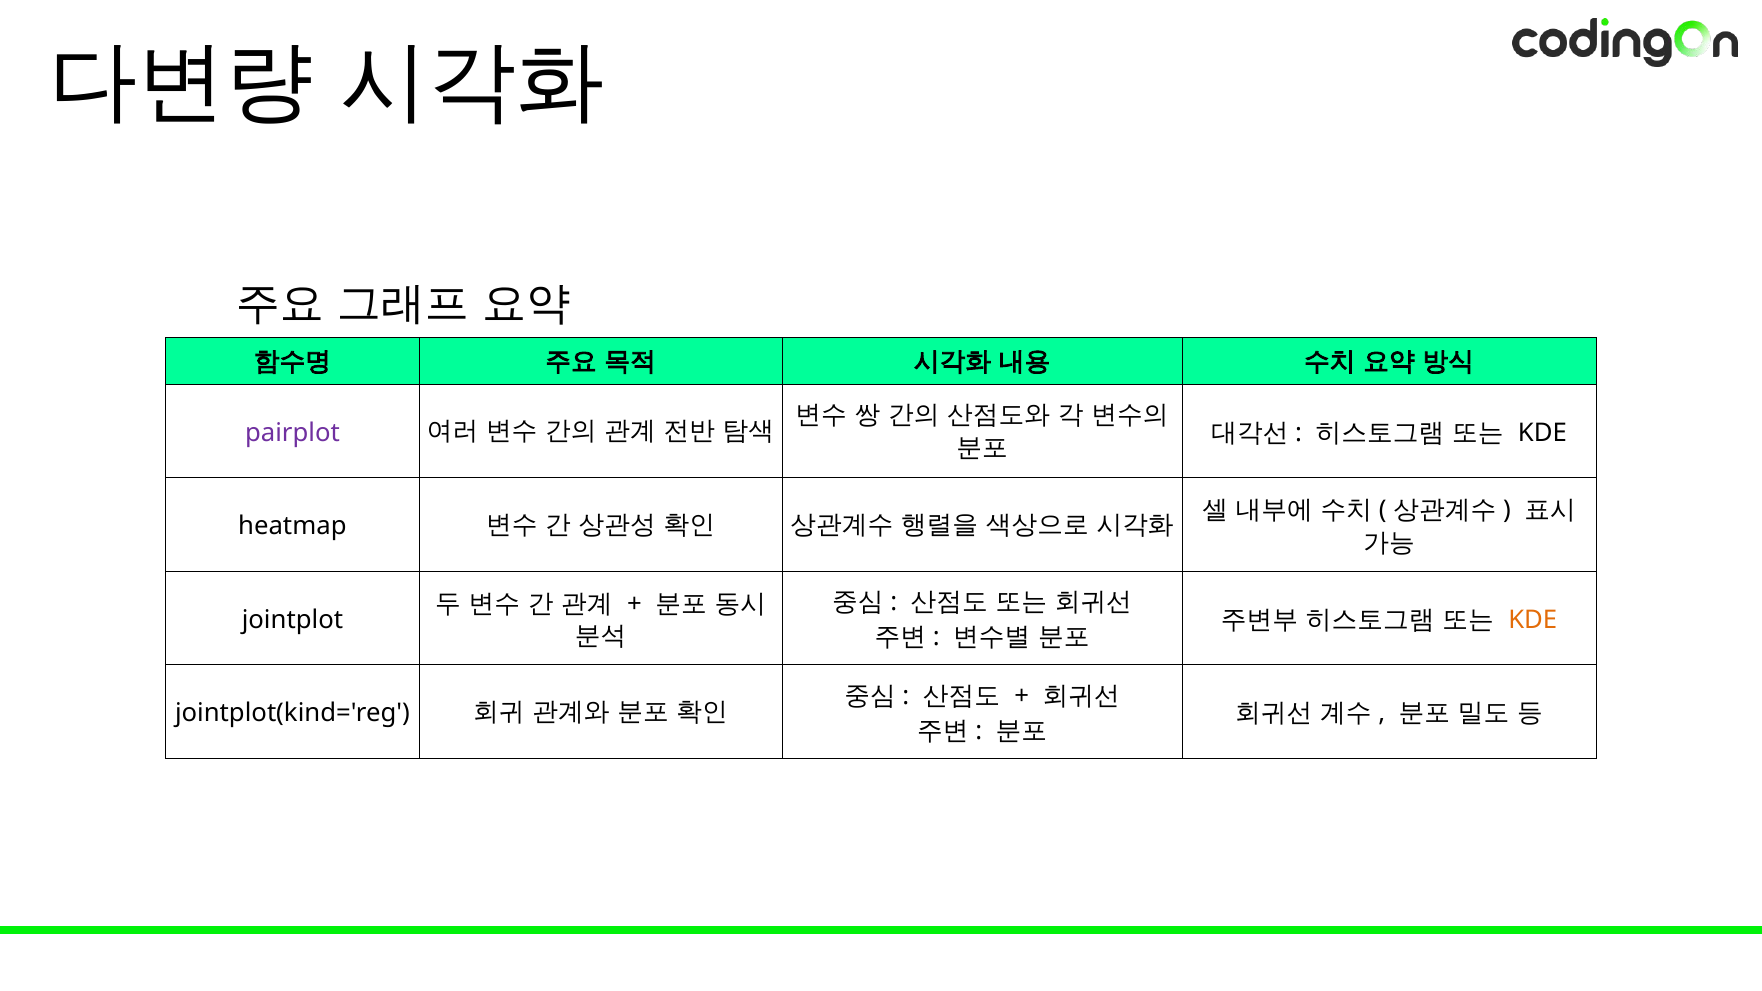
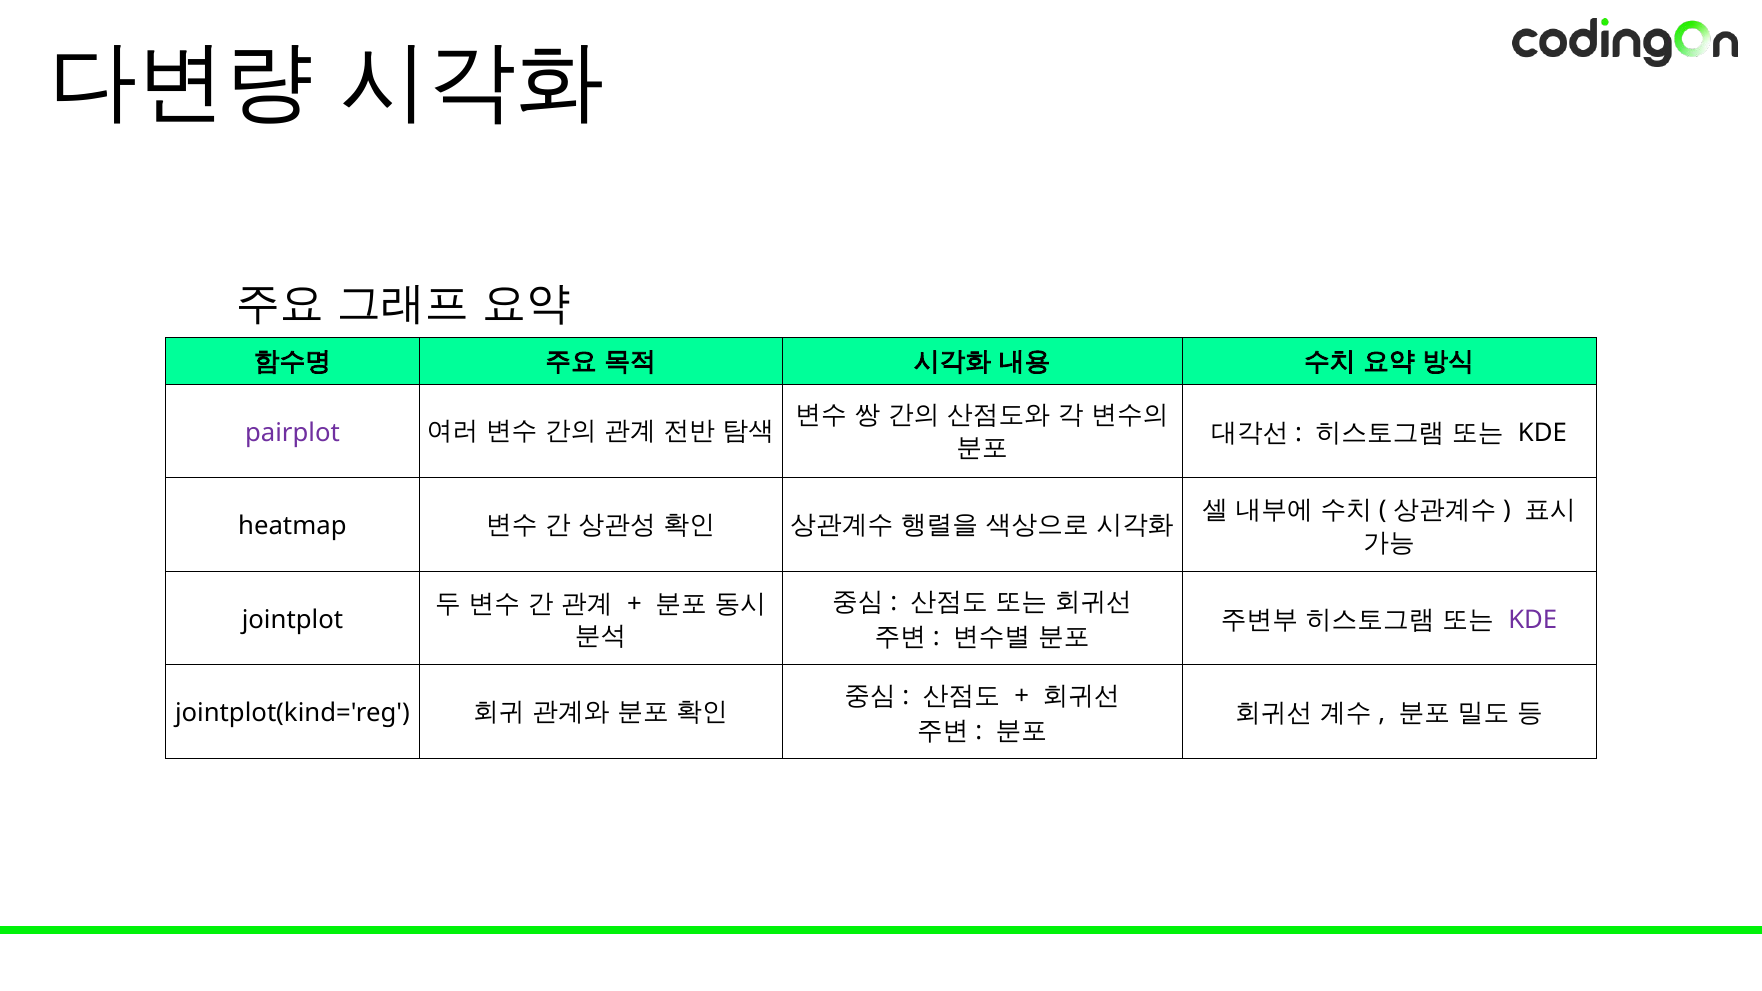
KDE at (1533, 620) colour: orange -> purple
